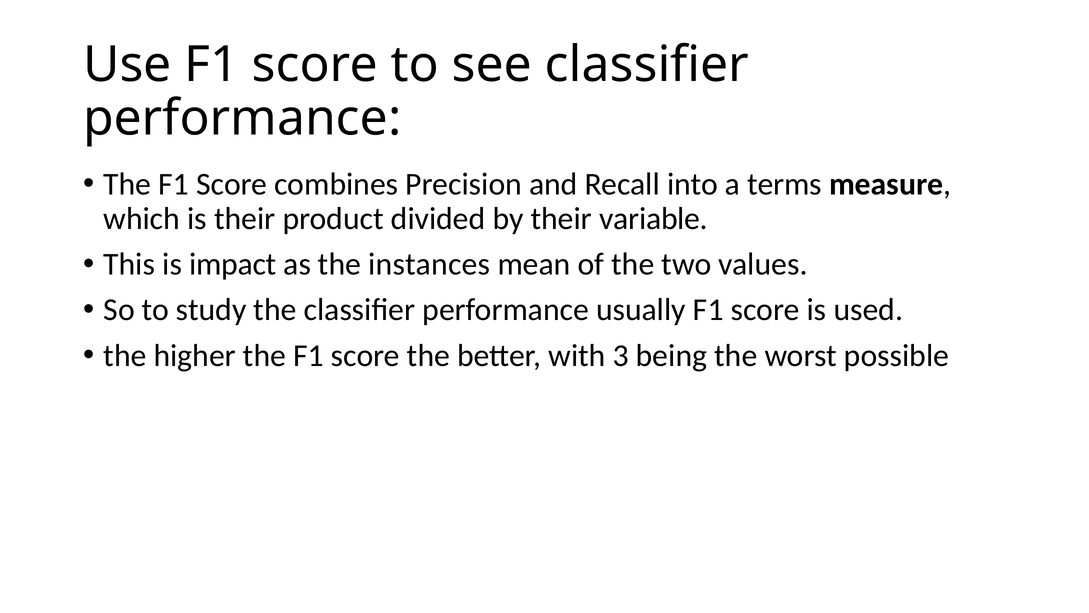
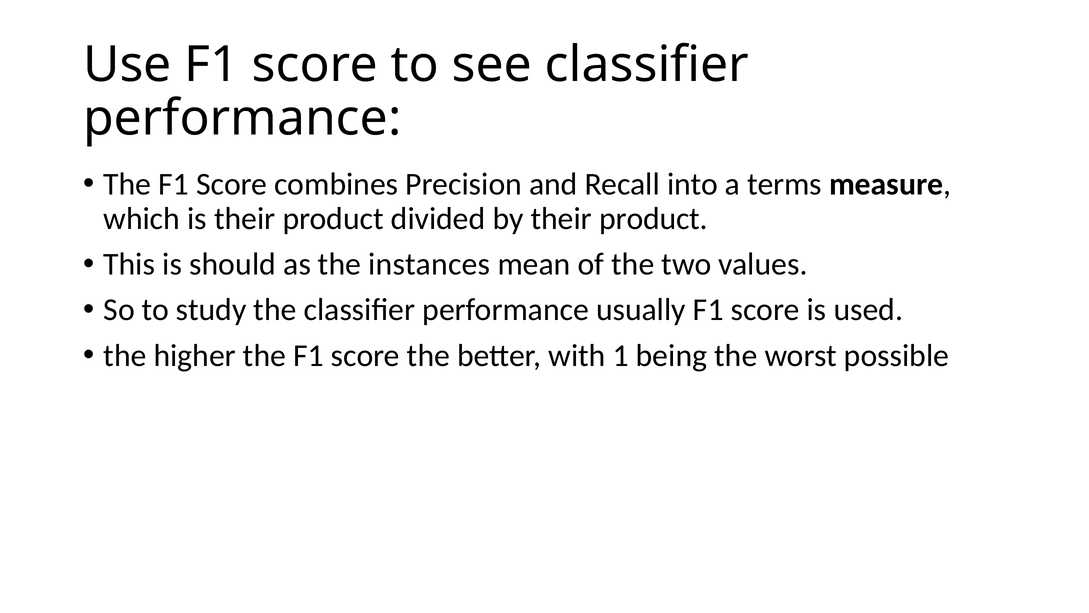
by their variable: variable -> product
impact: impact -> should
3: 3 -> 1
